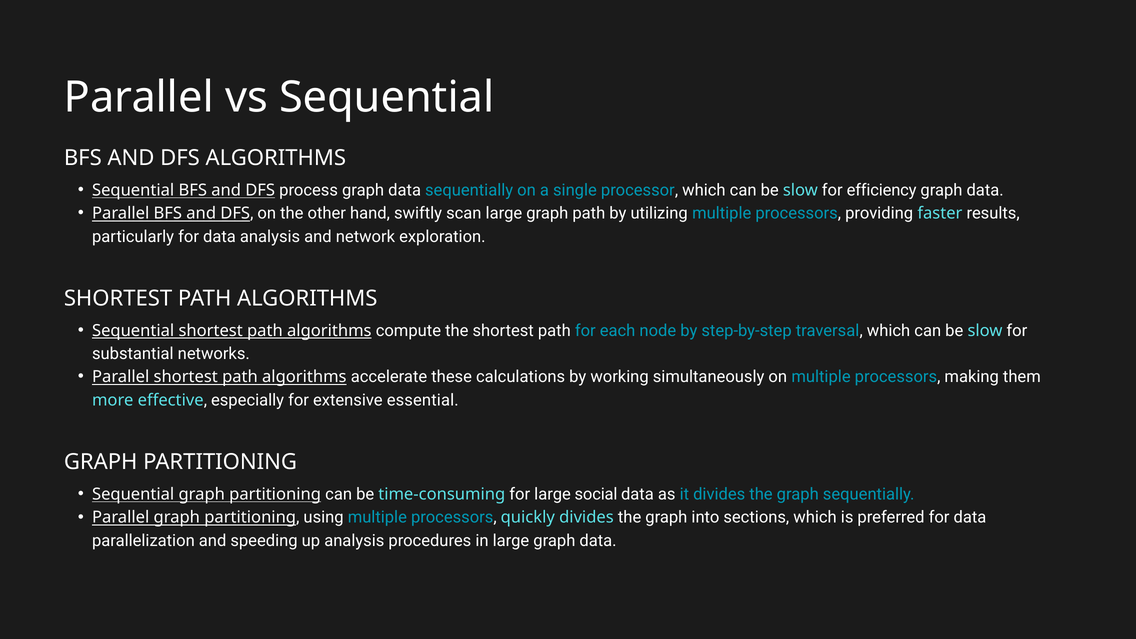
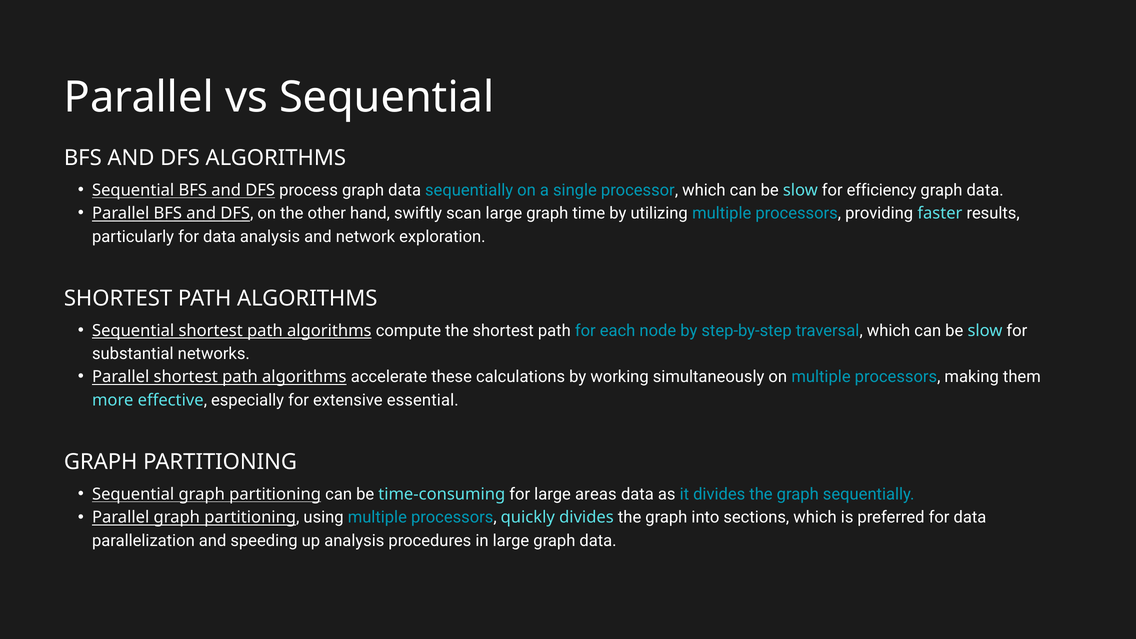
graph path: path -> time
social: social -> areas
